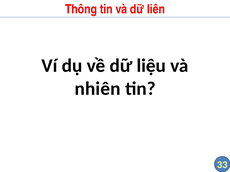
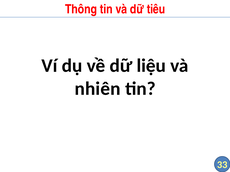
liên: liên -> tiêu
